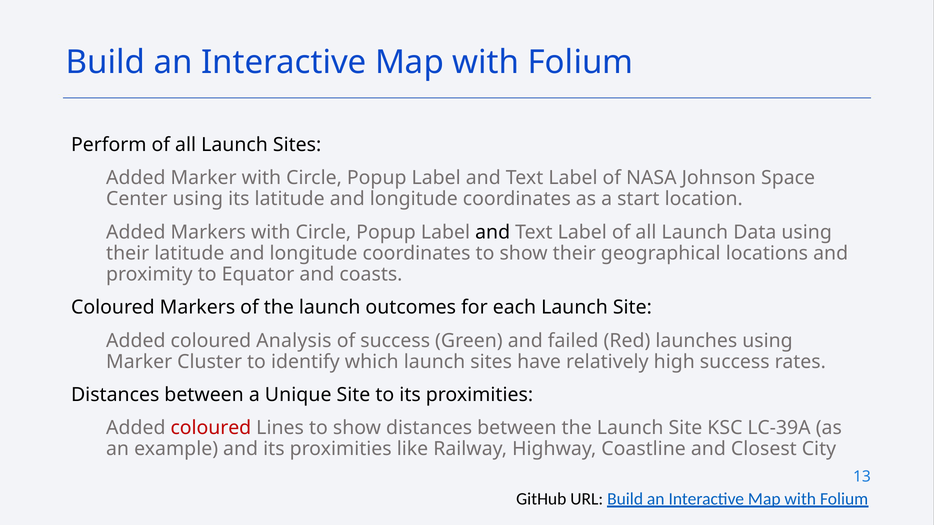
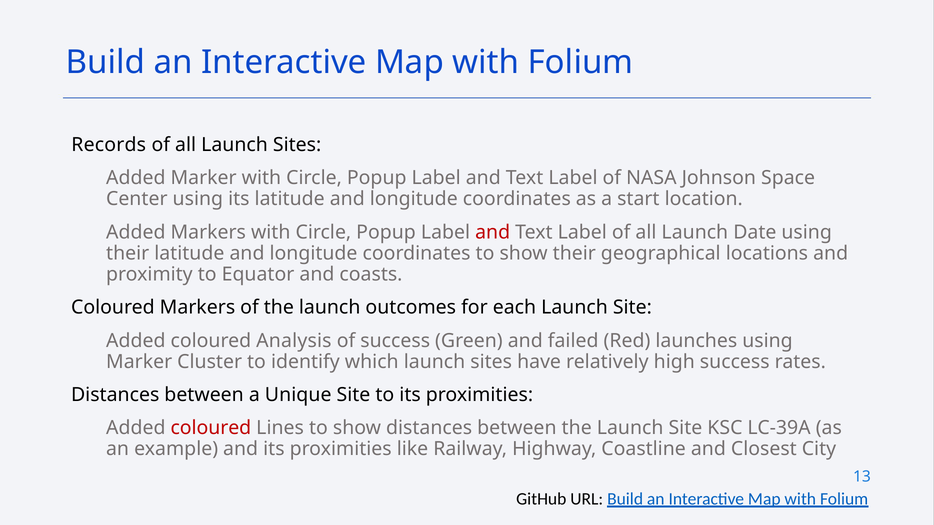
Perform: Perform -> Records
and at (493, 232) colour: black -> red
Data: Data -> Date
